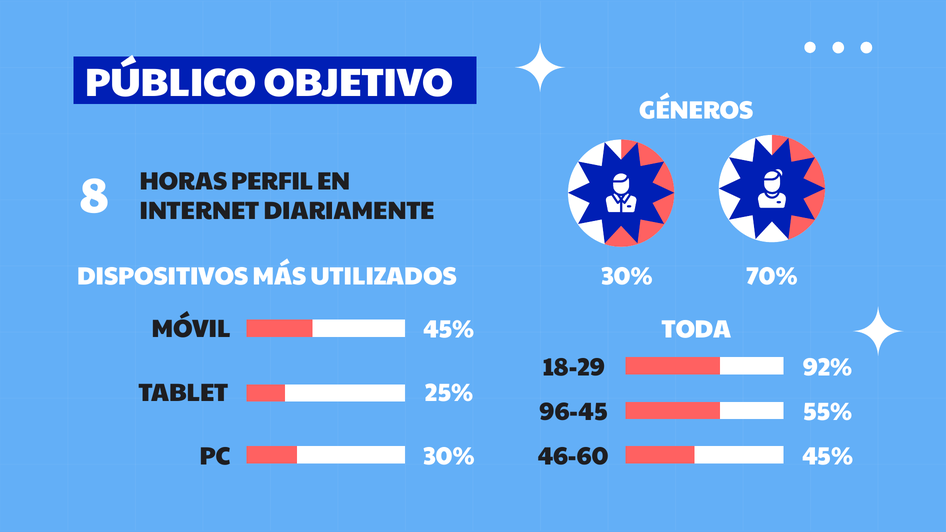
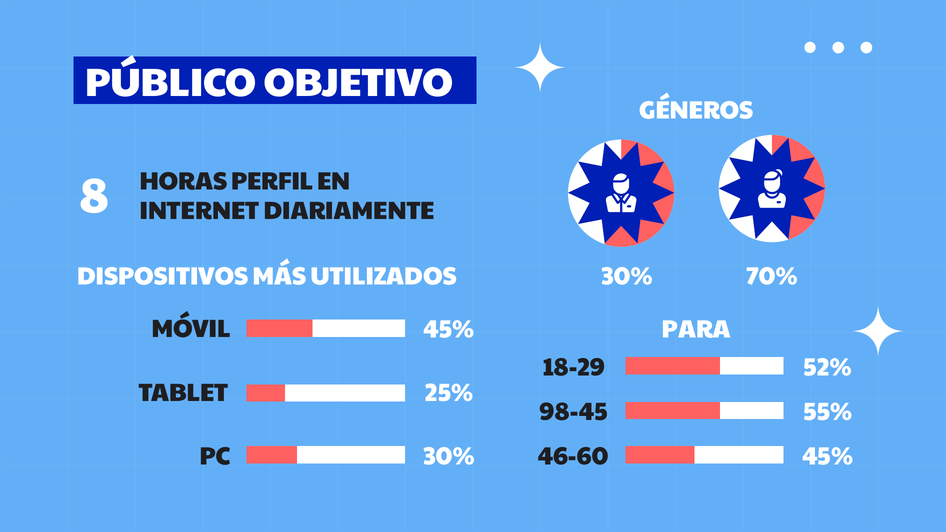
TODA: TODA -> PARA
92%: 92% -> 52%
96-45: 96-45 -> 98-45
